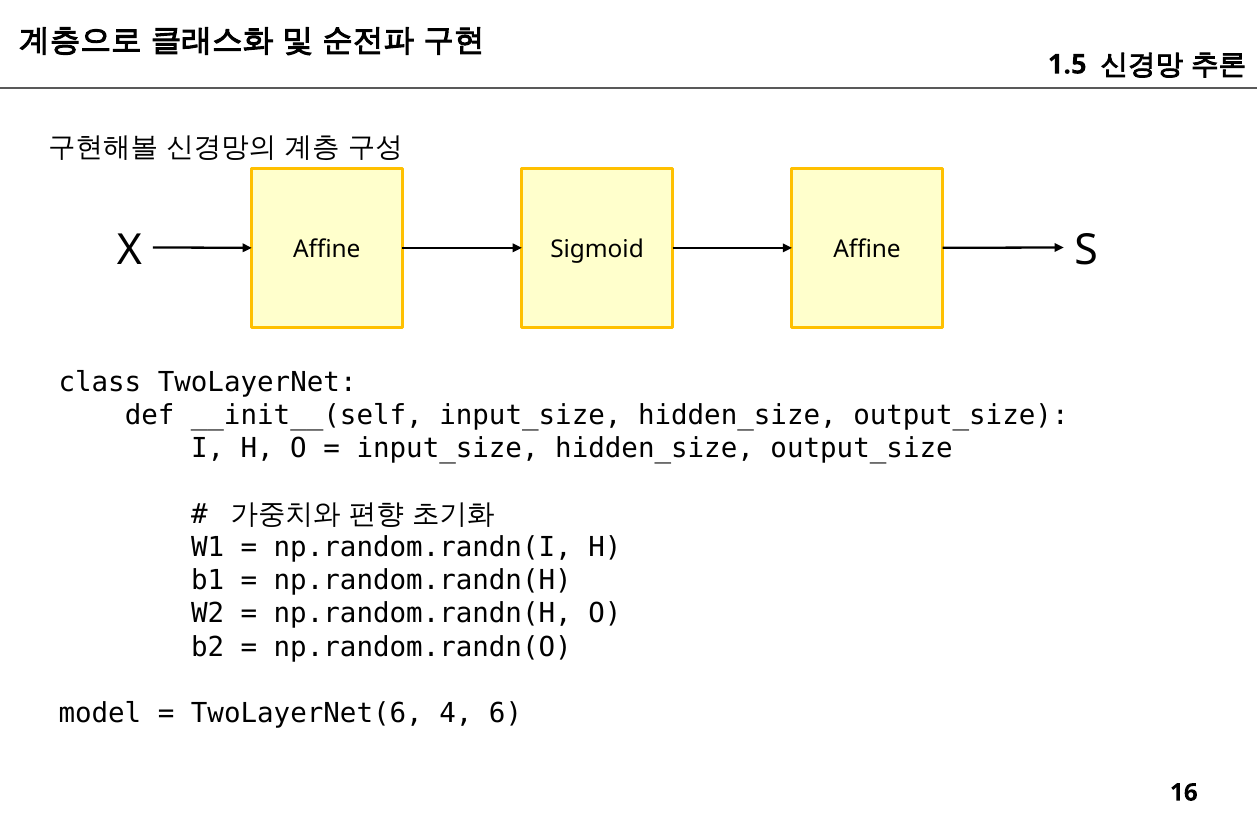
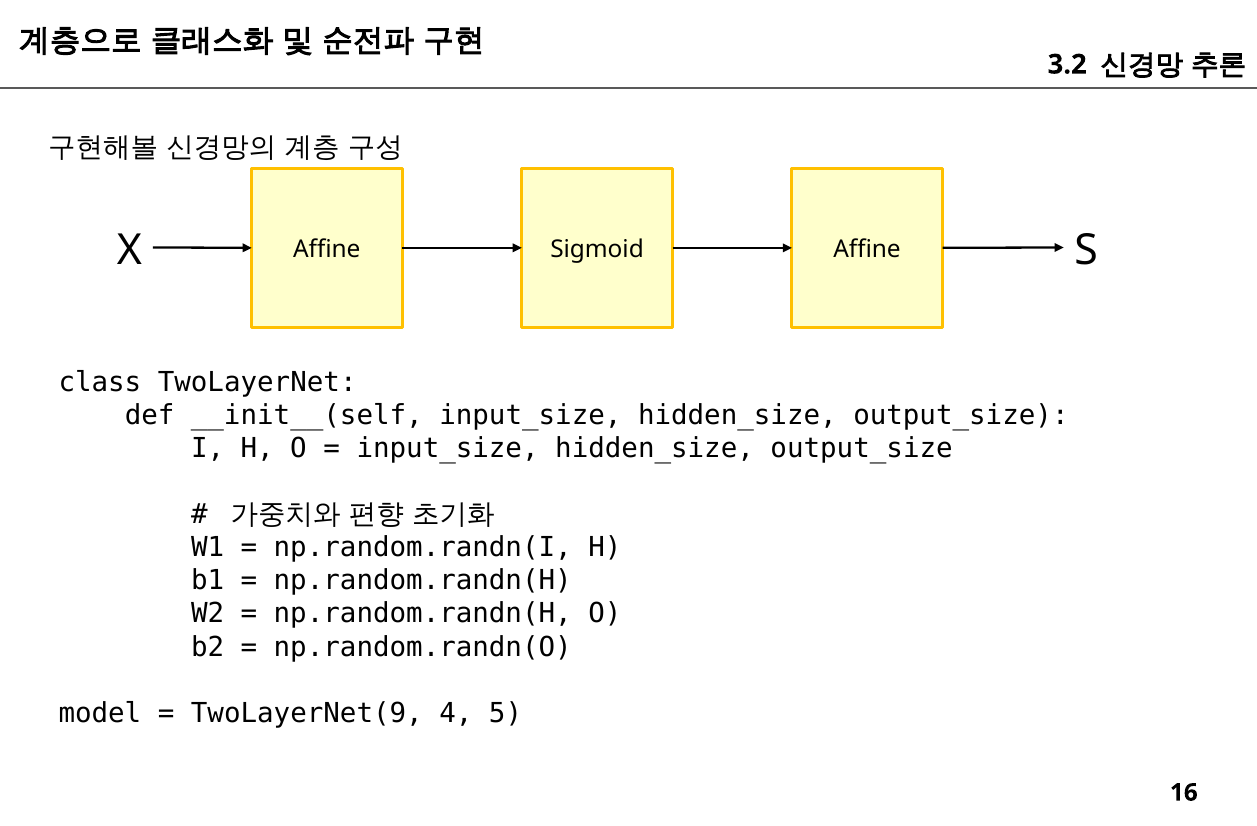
1.5: 1.5 -> 3.2
TwoLayerNet(6: TwoLayerNet(6 -> TwoLayerNet(9
6: 6 -> 5
